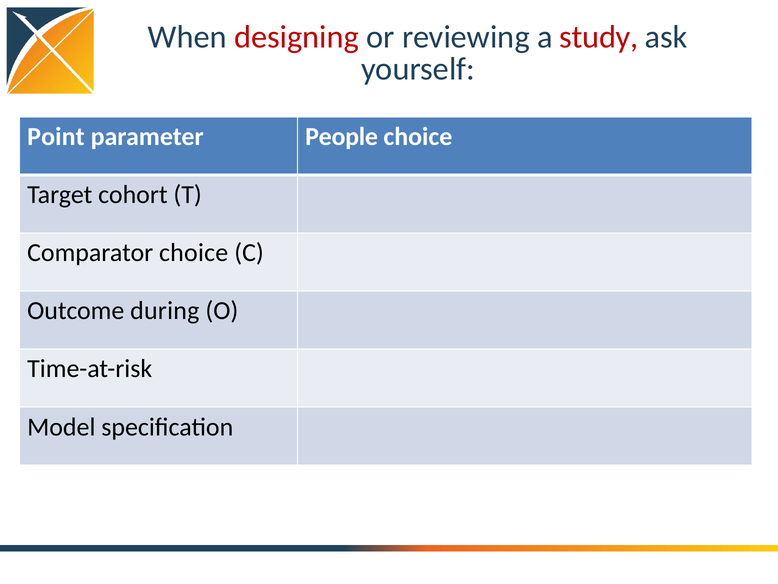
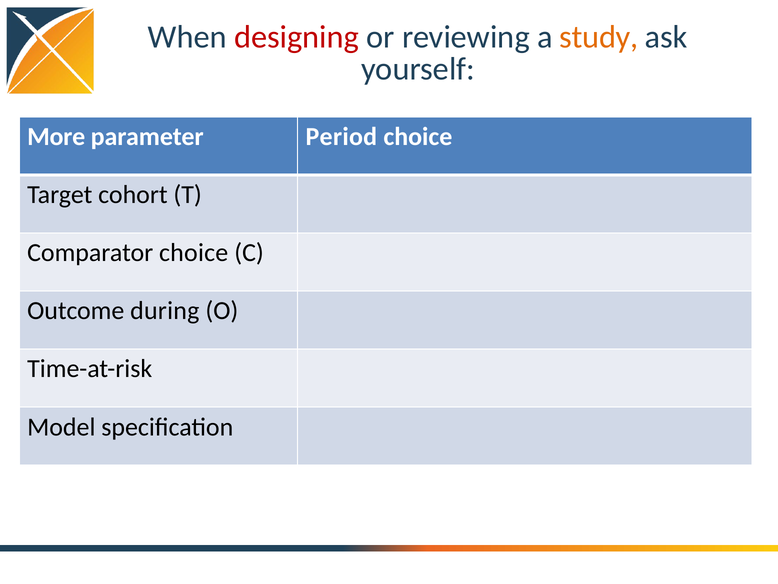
study colour: red -> orange
Point: Point -> More
People: People -> Period
